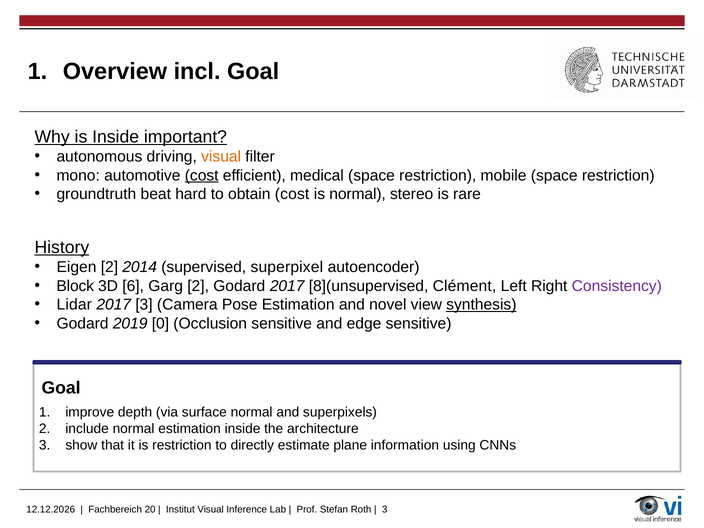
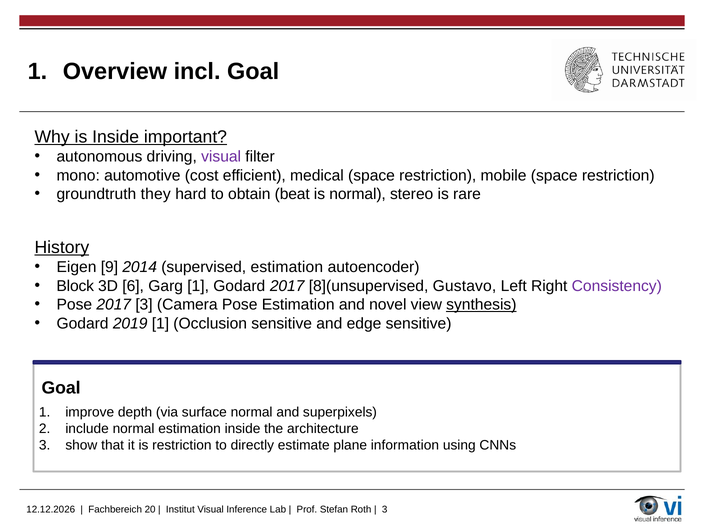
visual at (221, 157) colour: orange -> purple
cost at (202, 175) underline: present -> none
beat: beat -> they
obtain cost: cost -> beat
Eigen 2: 2 -> 9
supervised superpixel: superpixel -> estimation
Garg 2: 2 -> 1
Clément: Clément -> Gustavo
Lidar at (74, 305): Lidar -> Pose
2019 0: 0 -> 1
